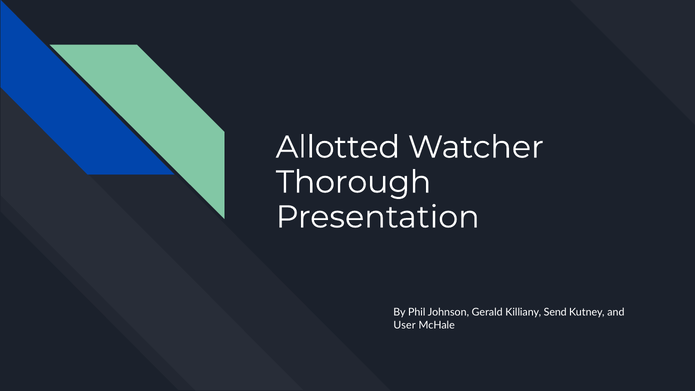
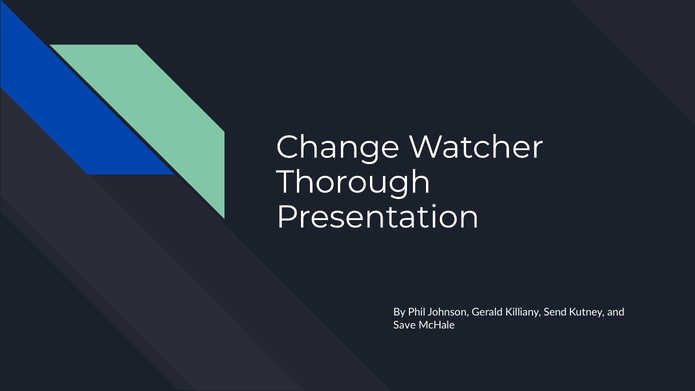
Allotted: Allotted -> Change
User: User -> Save
